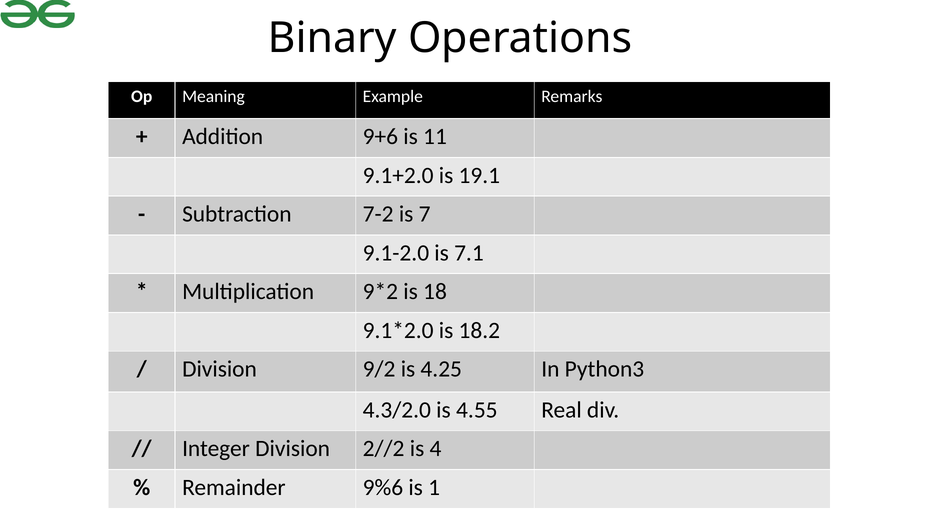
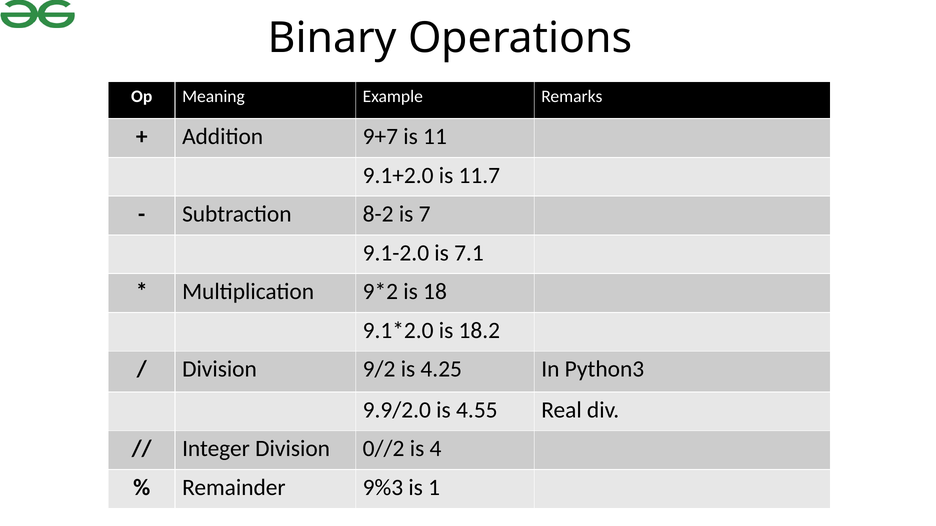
9+6: 9+6 -> 9+7
19.1: 19.1 -> 11.7
7-2: 7-2 -> 8-2
4.3/2.0: 4.3/2.0 -> 9.9/2.0
2//2: 2//2 -> 0//2
9%6: 9%6 -> 9%3
